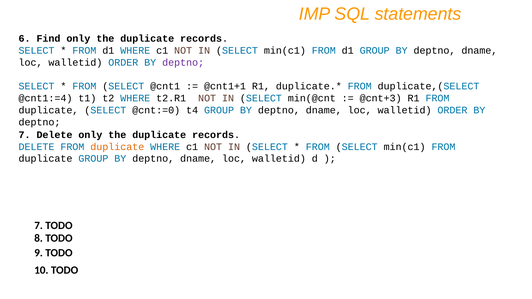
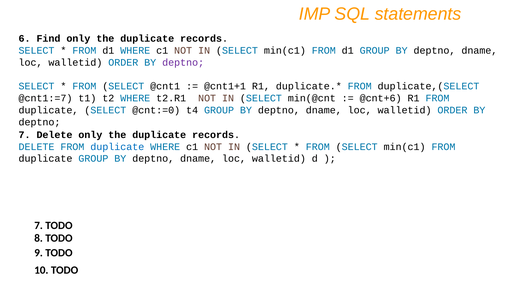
@cnt1:=4: @cnt1:=4 -> @cnt1:=7
@cnt+3: @cnt+3 -> @cnt+6
duplicate at (117, 147) colour: orange -> blue
